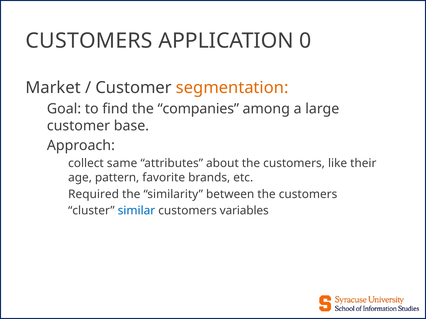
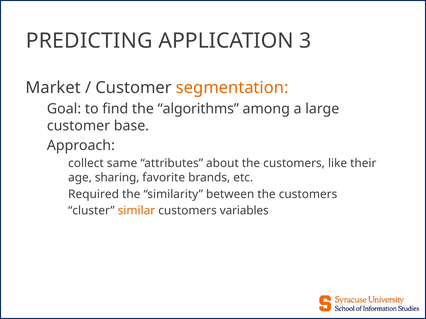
CUSTOMERS at (89, 41): CUSTOMERS -> PREDICTING
0: 0 -> 3
companies: companies -> algorithms
pattern: pattern -> sharing
similar colour: blue -> orange
